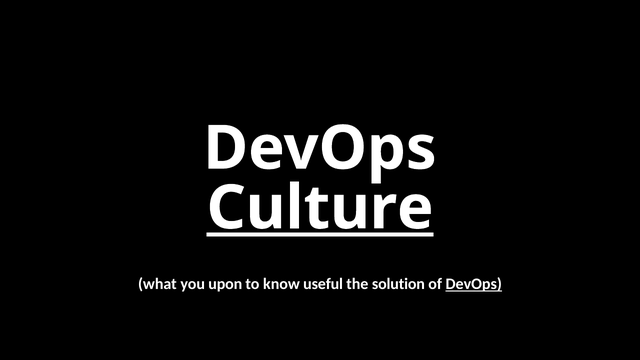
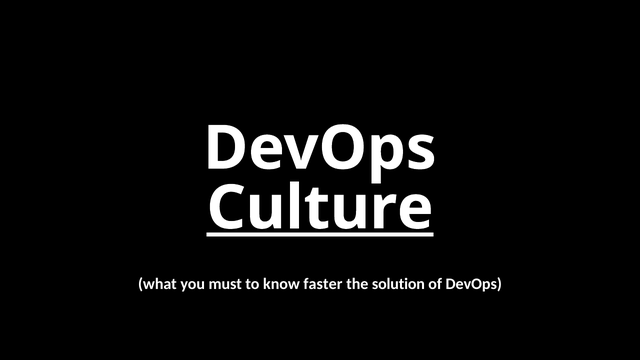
upon: upon -> must
useful: useful -> faster
DevOps at (474, 284) underline: present -> none
